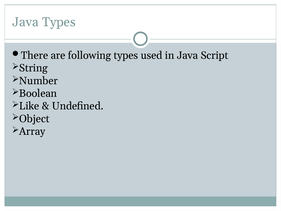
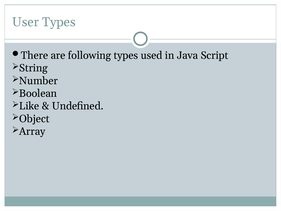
Java at (25, 22): Java -> User
